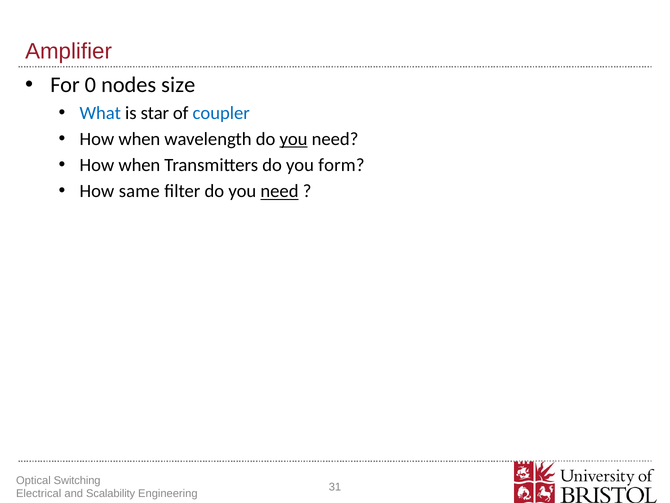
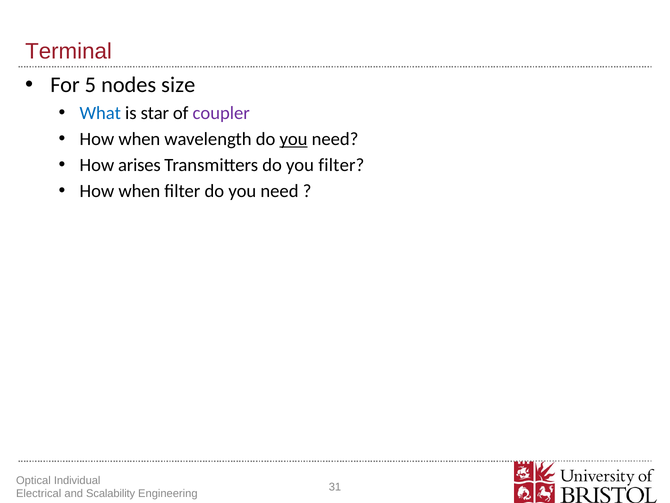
Amplifier: Amplifier -> Terminal
0: 0 -> 5
coupler colour: blue -> purple
when at (139, 165): when -> arises
you form: form -> filter
same at (139, 191): same -> when
need at (279, 191) underline: present -> none
Switching: Switching -> Individual
